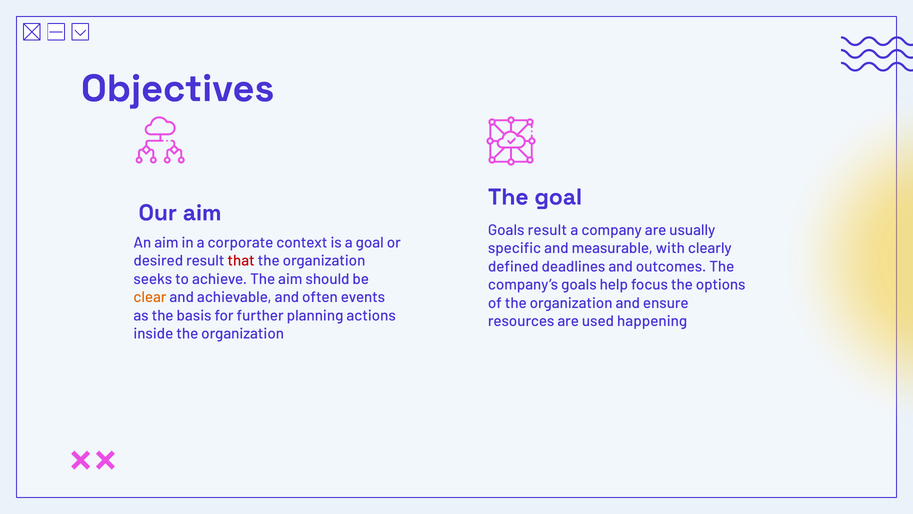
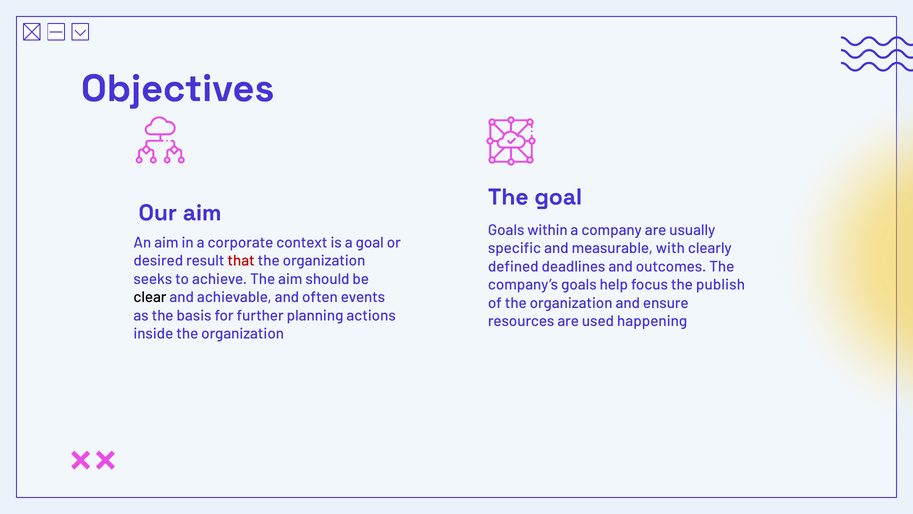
Goals result: result -> within
options: options -> publish
clear colour: orange -> black
